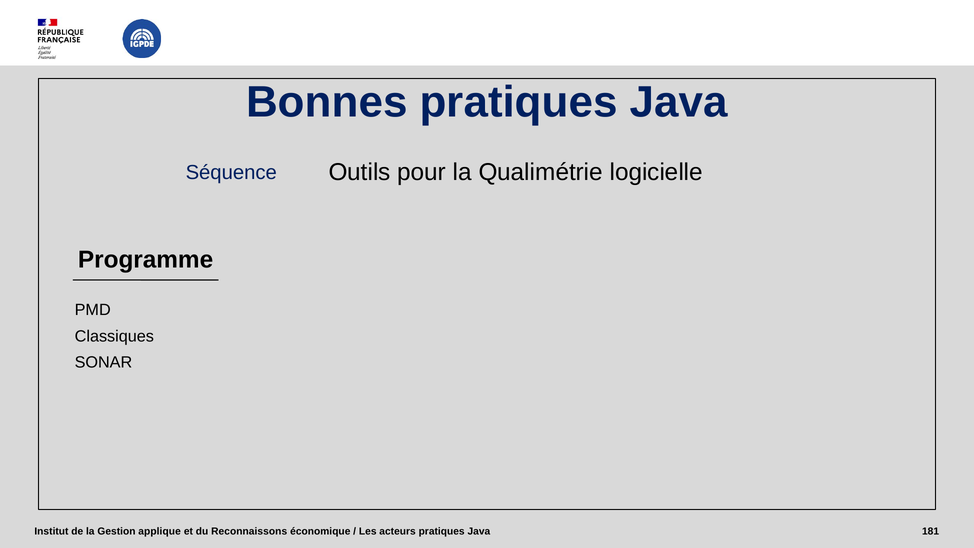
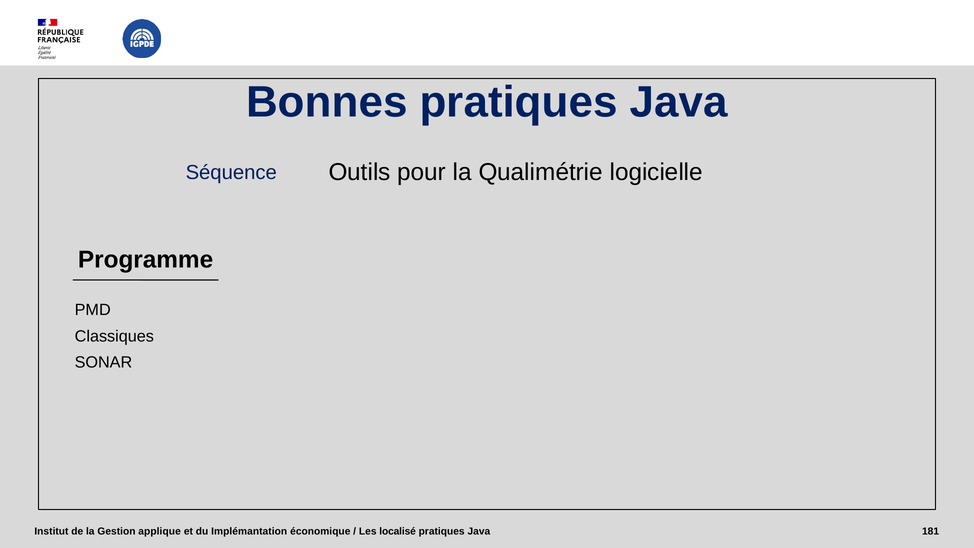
Reconnaissons: Reconnaissons -> Implémantation
acteurs: acteurs -> localisé
